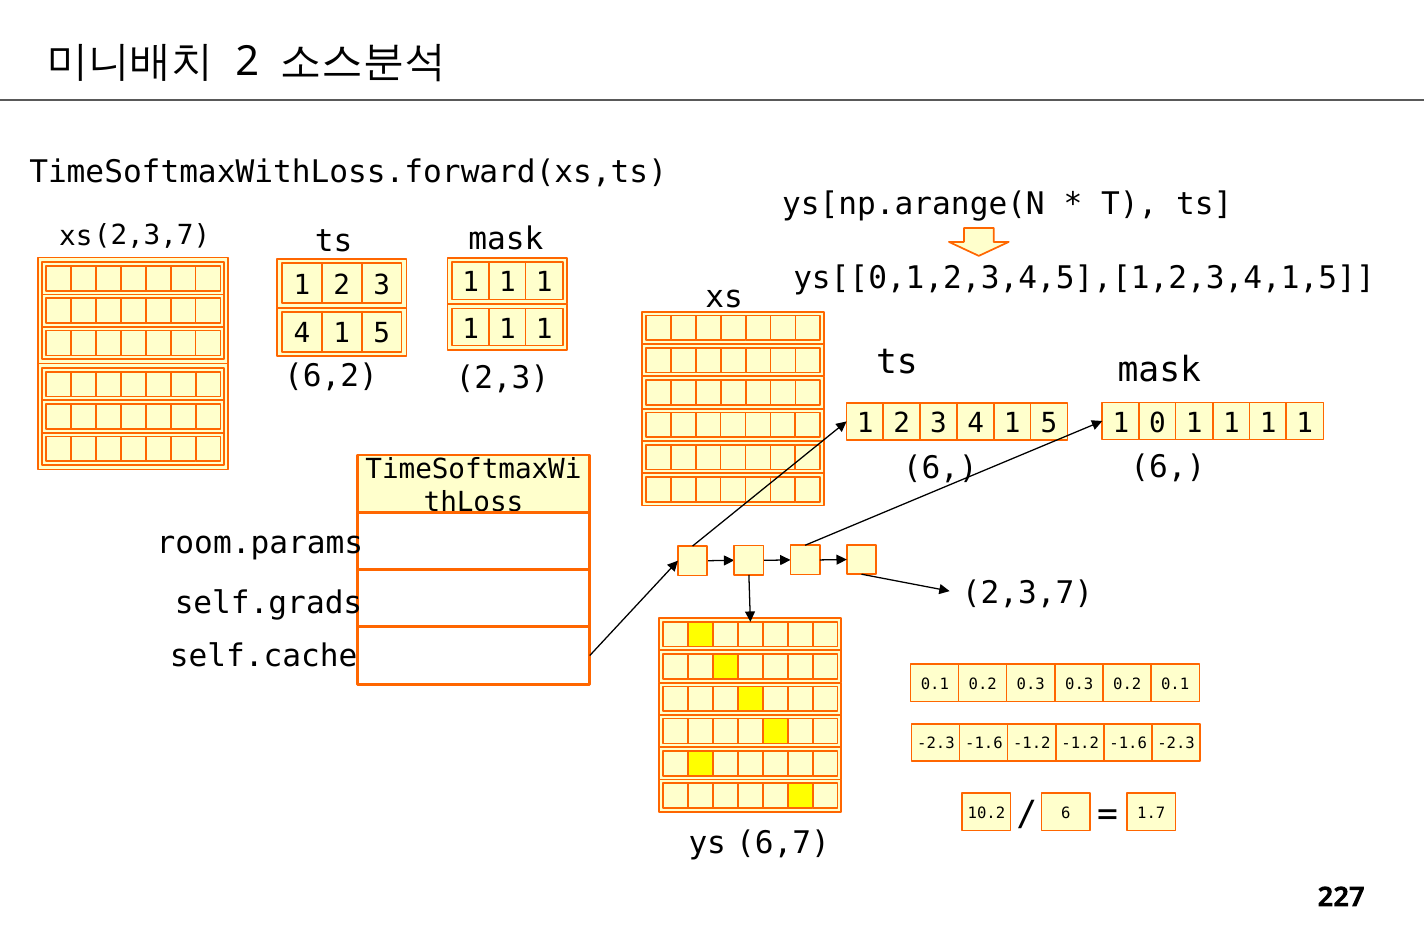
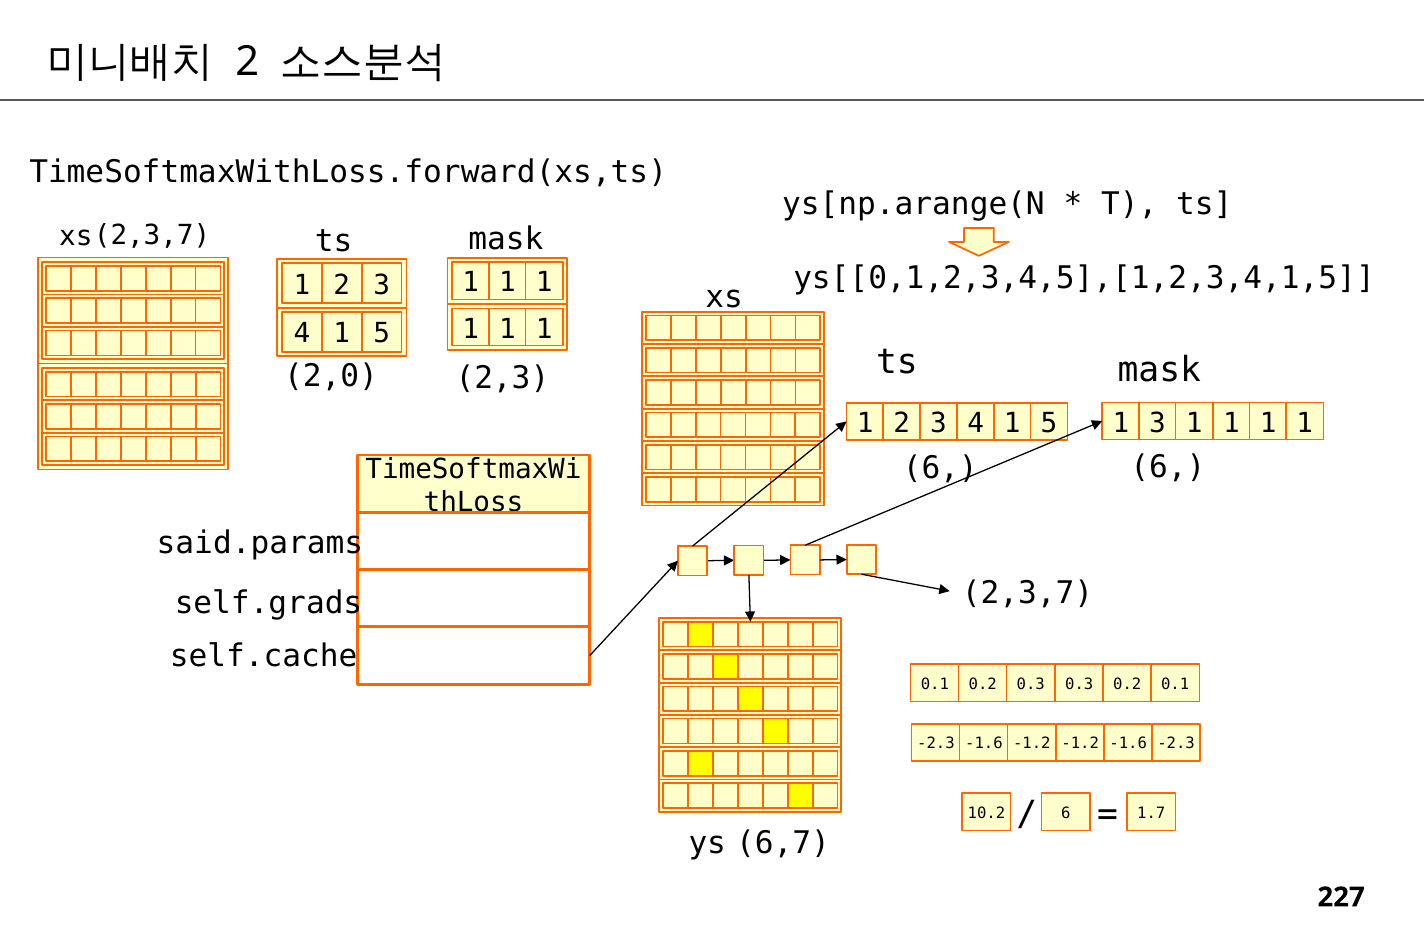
6,2: 6,2 -> 2,0
1 0: 0 -> 3
room.params: room.params -> said.params
